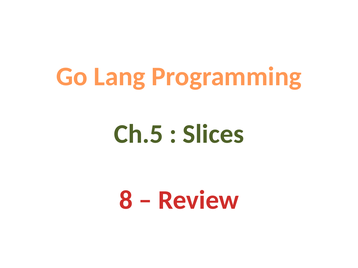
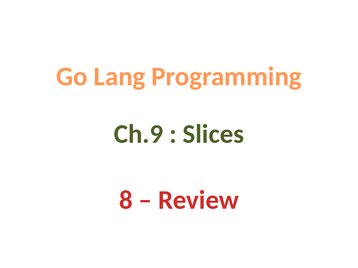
Ch.5: Ch.5 -> Ch.9
